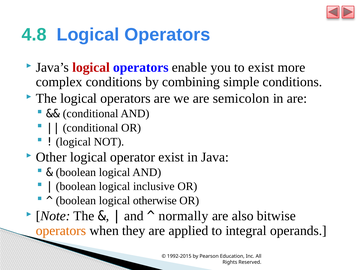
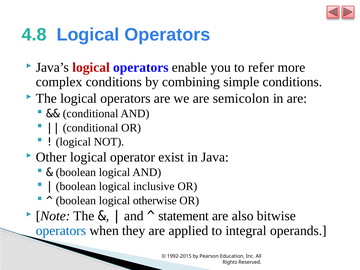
to exist: exist -> refer
normally: normally -> statement
operators at (61, 231) colour: orange -> blue
